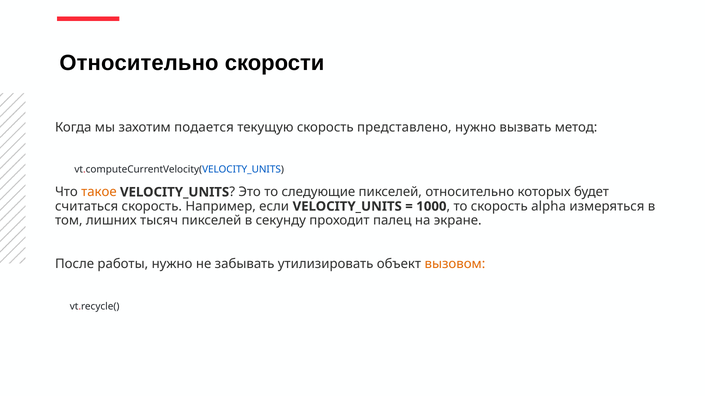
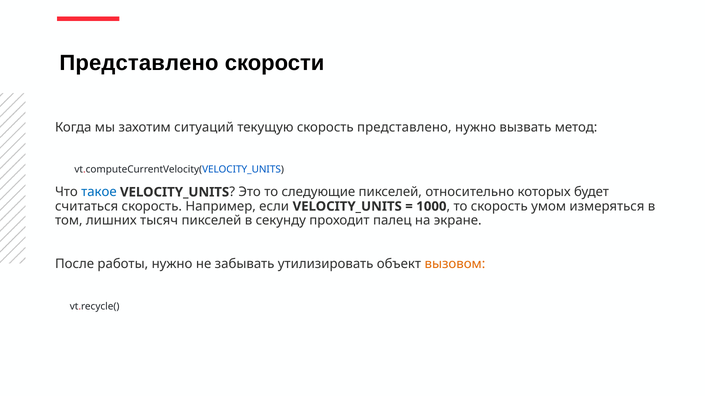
Относительно at (139, 63): Относительно -> Представлено
подается: подается -> ситуаций
такое colour: orange -> blue
alpha: alpha -> умом
